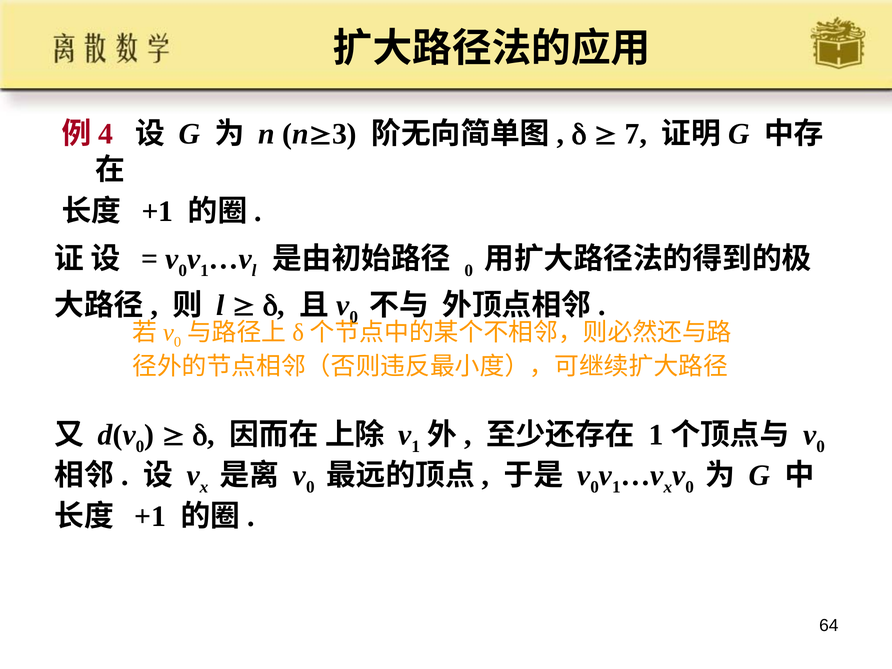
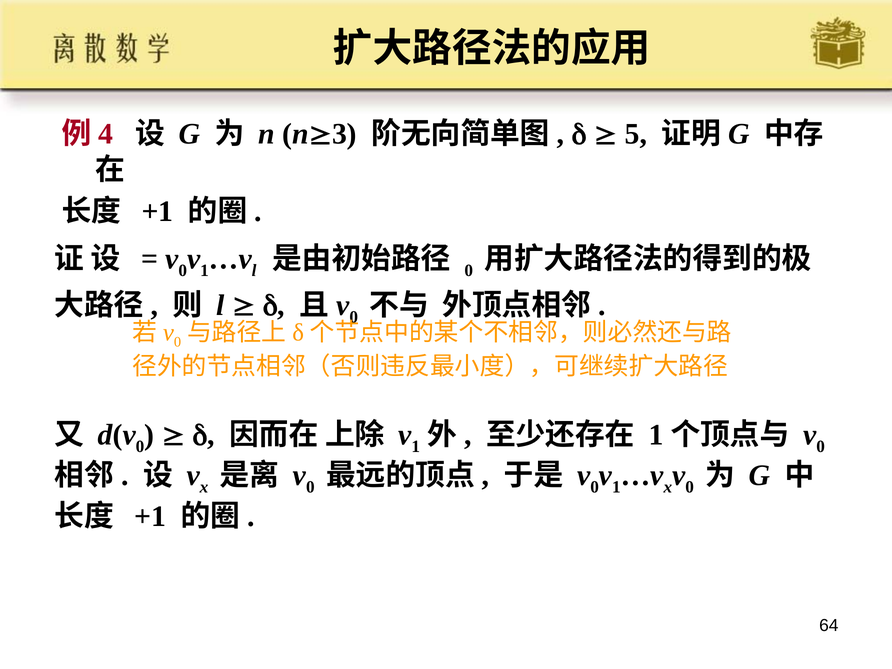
7: 7 -> 5
